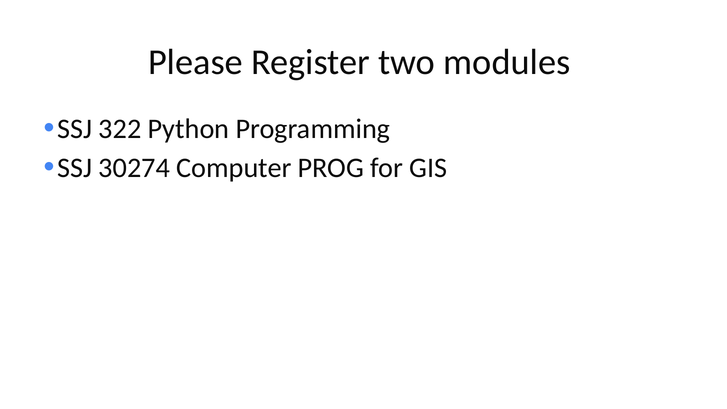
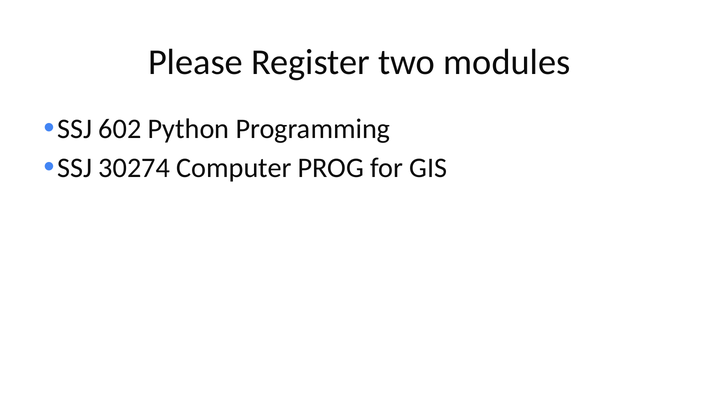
322: 322 -> 602
